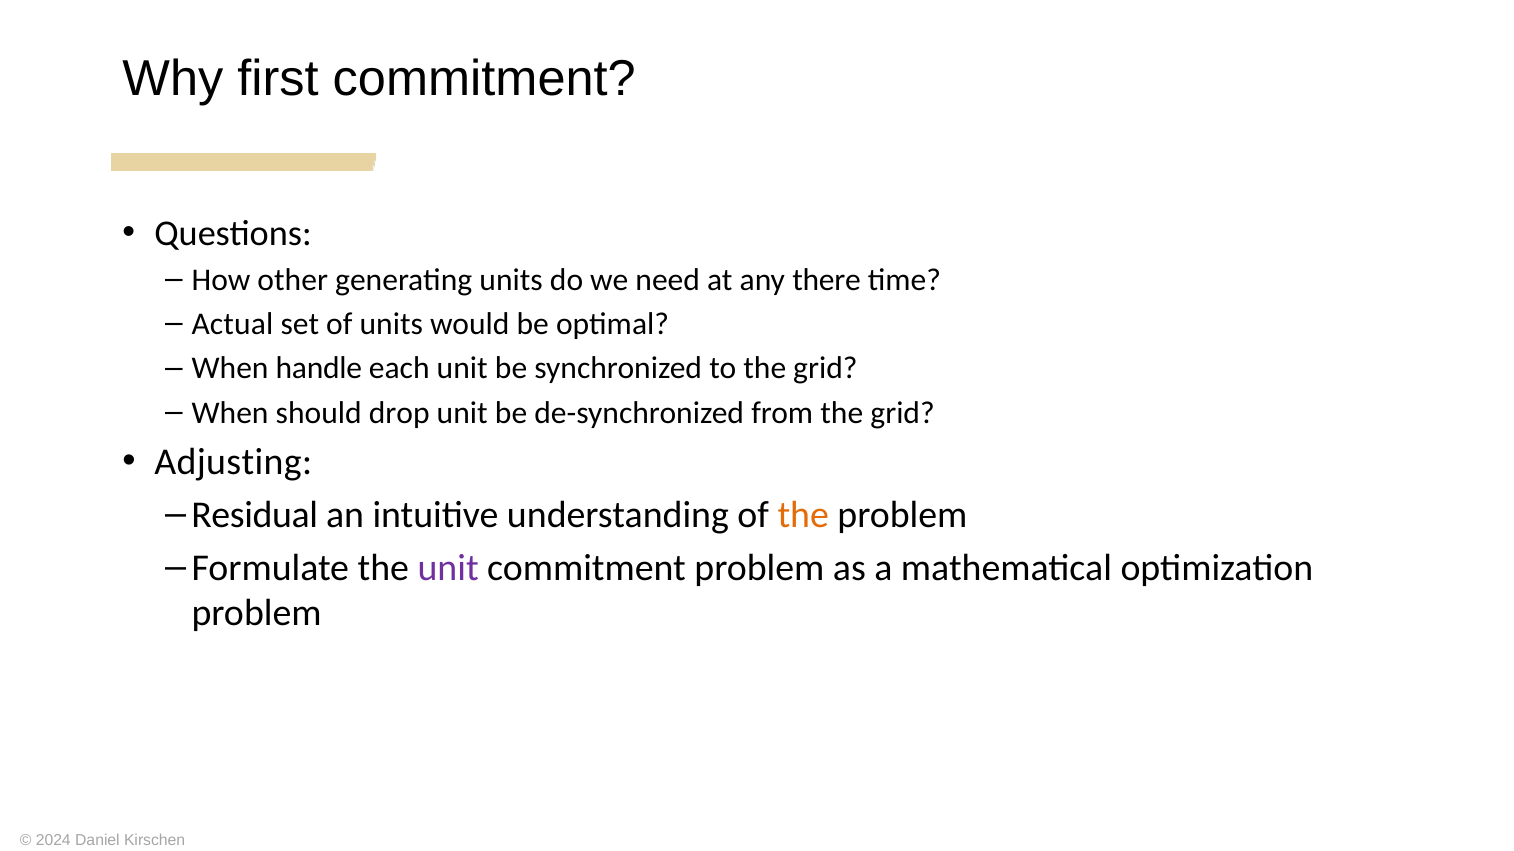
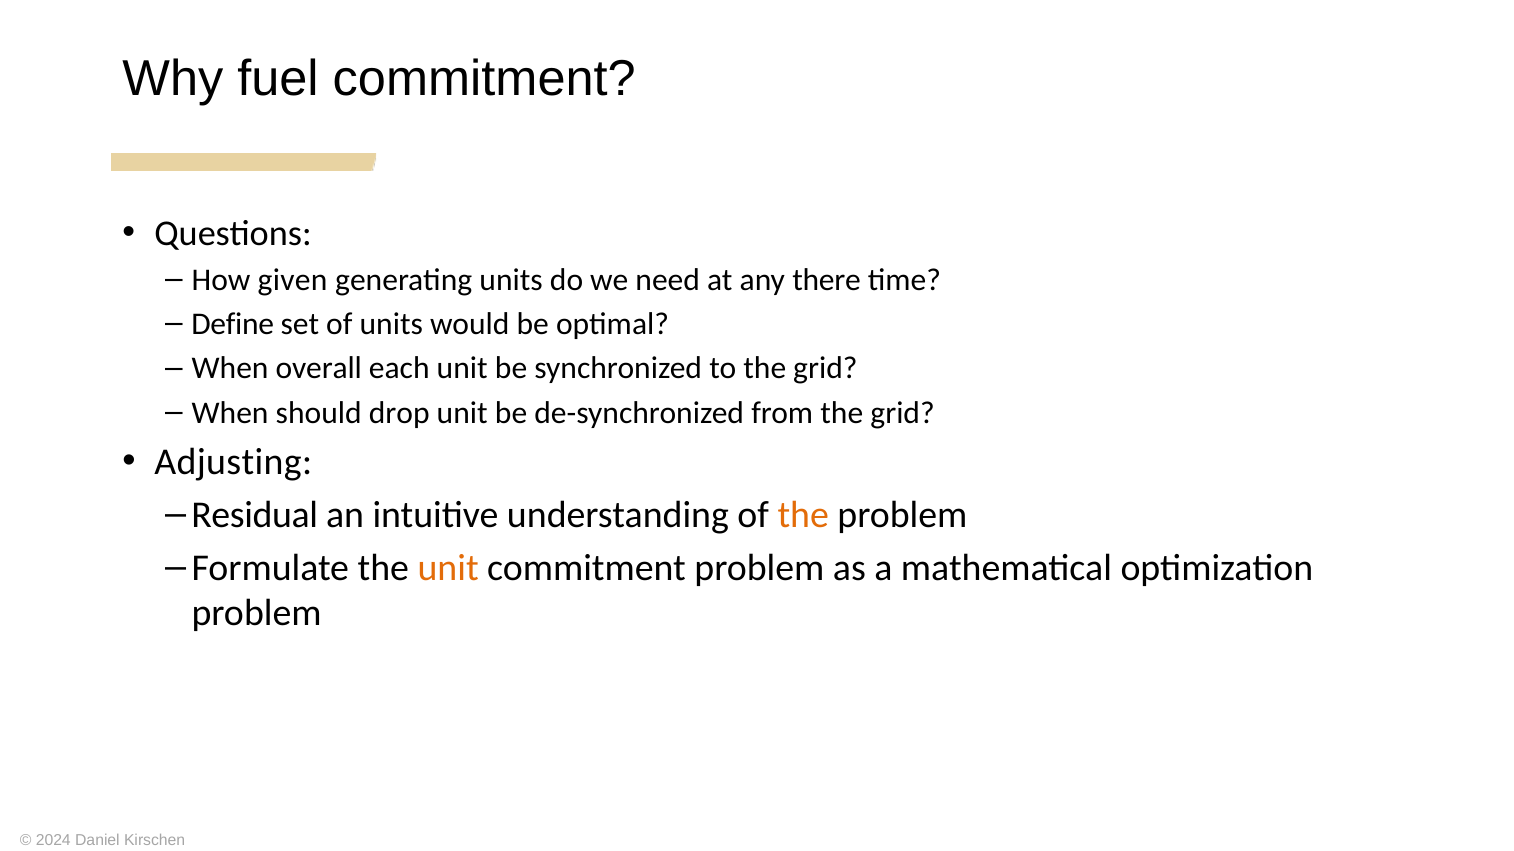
first: first -> fuel
other: other -> given
Actual: Actual -> Define
handle: handle -> overall
unit at (448, 569) colour: purple -> orange
